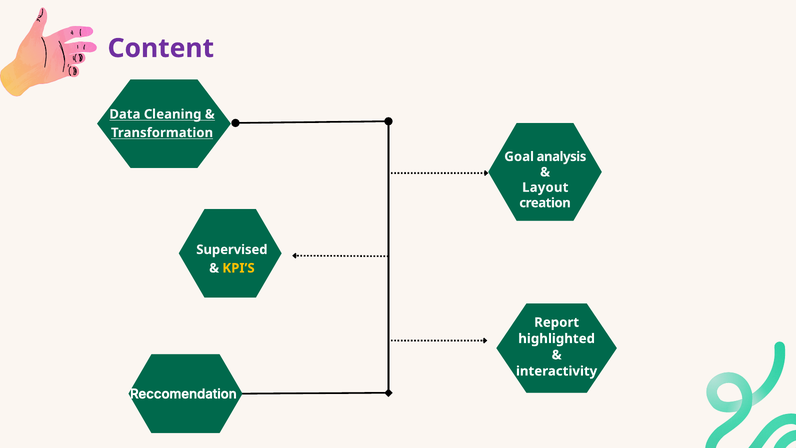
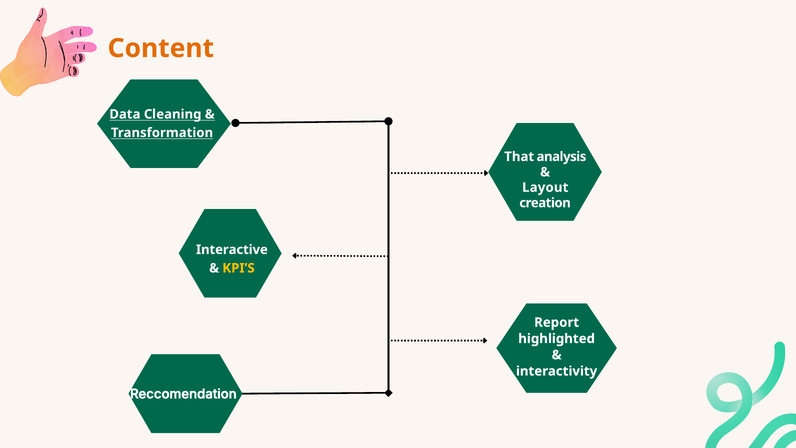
Content colour: purple -> orange
Goal: Goal -> That
Supervised: Supervised -> Interactive
